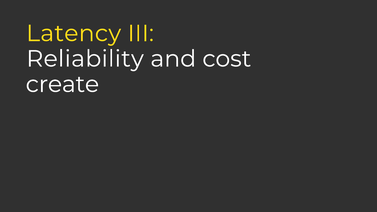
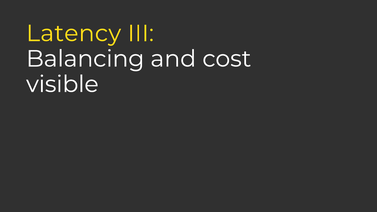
Reliability: Reliability -> Balancing
create: create -> visible
